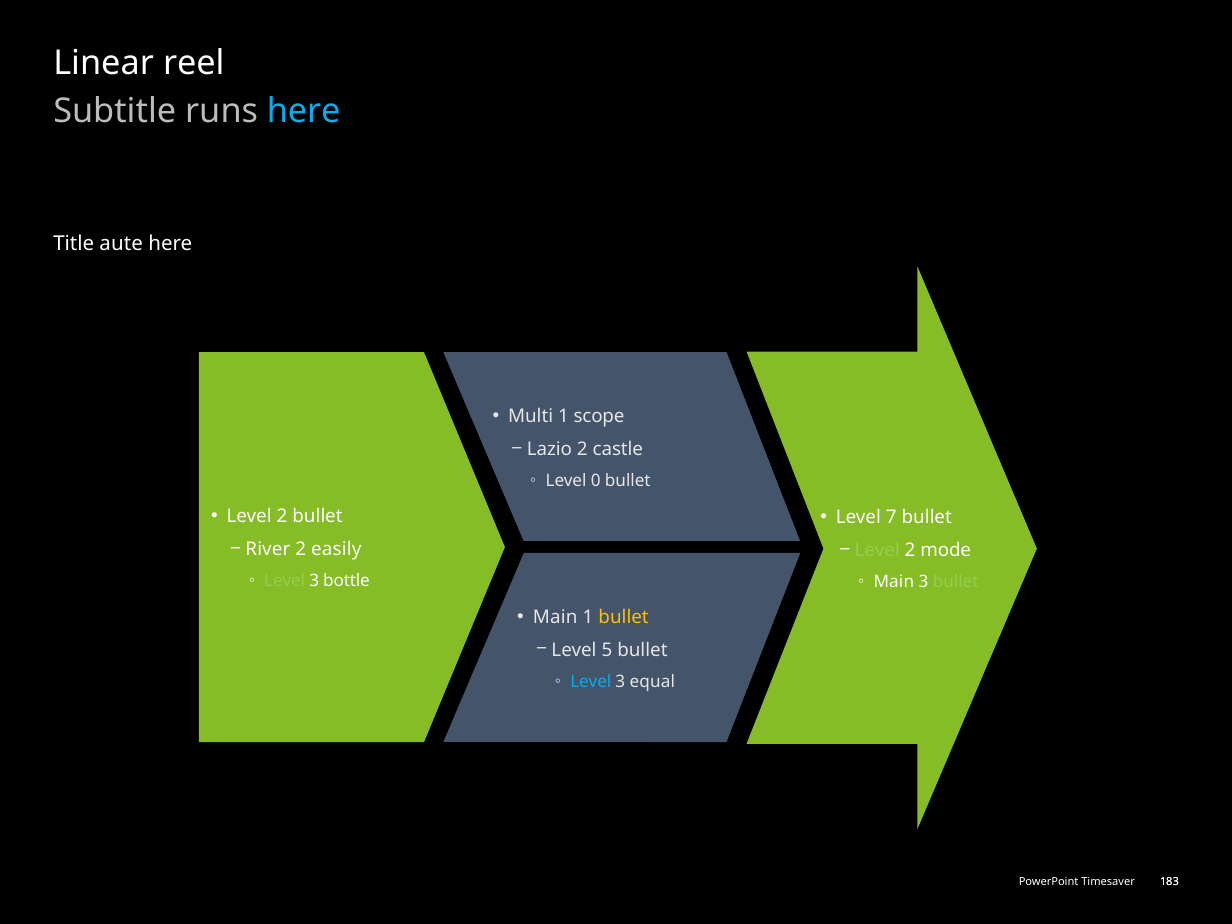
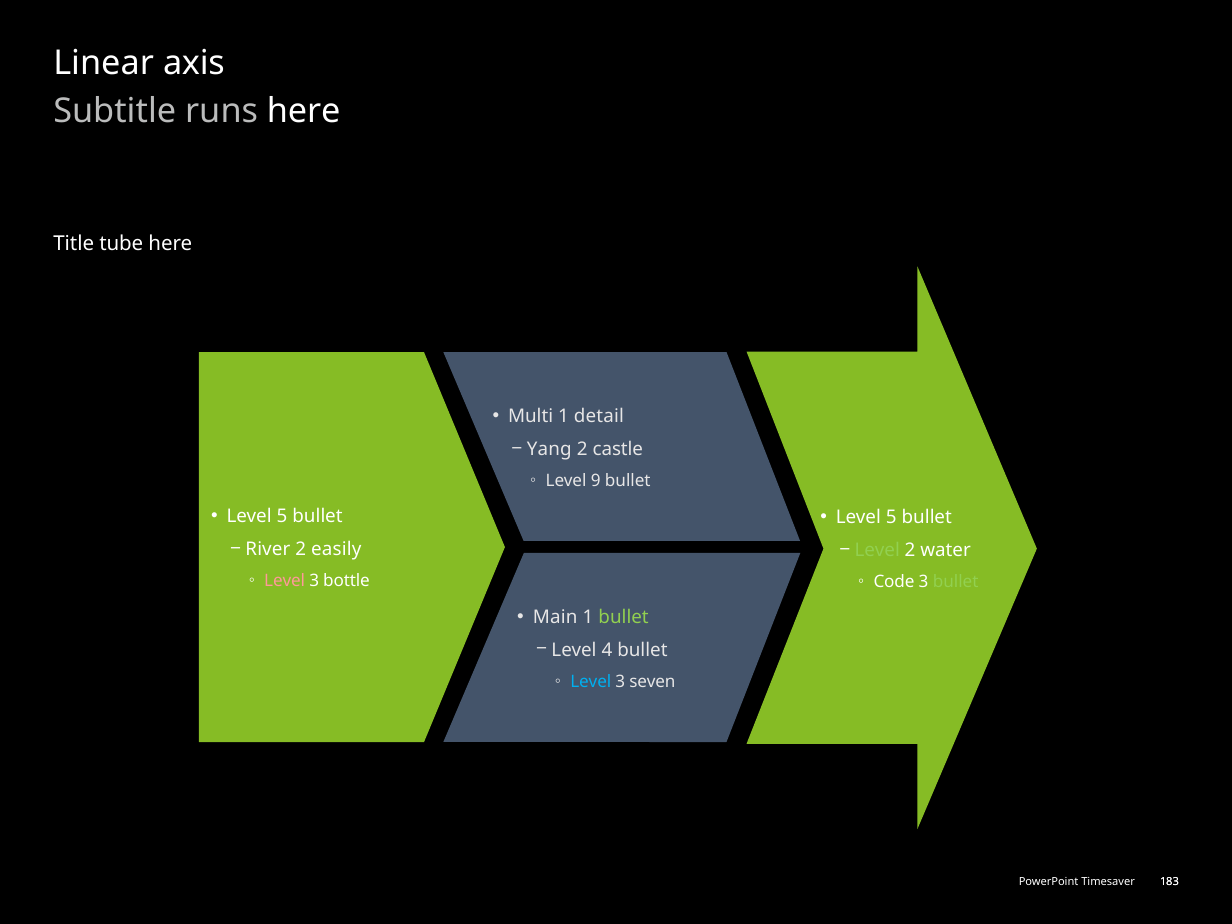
reel: reel -> axis
here at (304, 111) colour: light blue -> white
aute: aute -> tube
scope: scope -> detail
Lazio: Lazio -> Yang
0: 0 -> 9
2 at (282, 517): 2 -> 5
7 at (891, 517): 7 -> 5
mode: mode -> water
Level at (285, 581) colour: light green -> pink
Main at (894, 582): Main -> Code
bullet at (624, 617) colour: yellow -> light green
5: 5 -> 4
equal: equal -> seven
